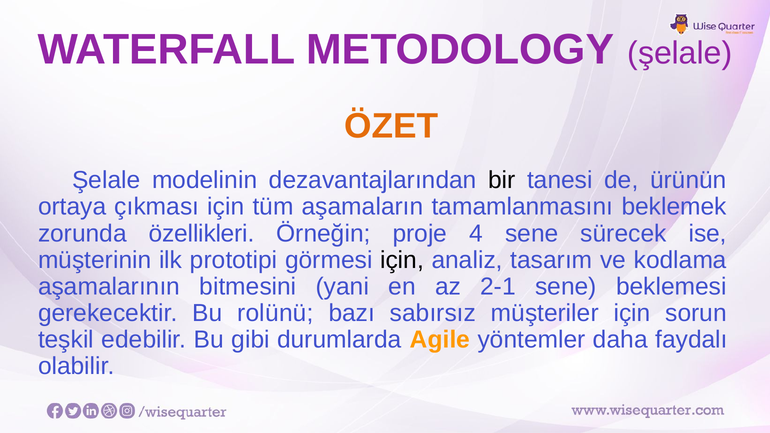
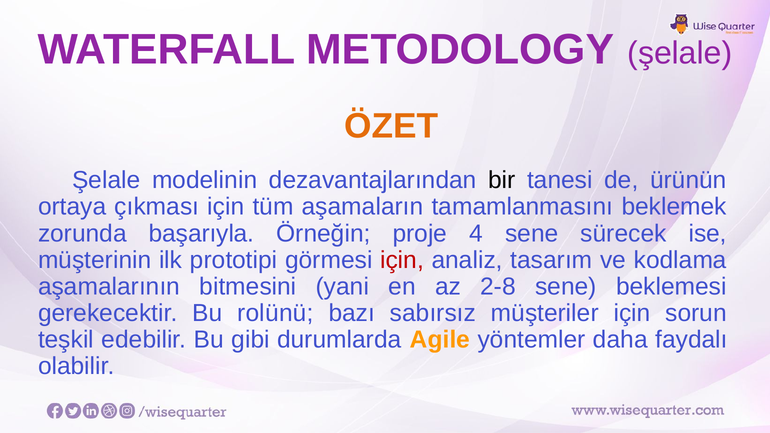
özellikleri: özellikleri -> başarıyla
için at (402, 260) colour: black -> red
2-1: 2-1 -> 2-8
